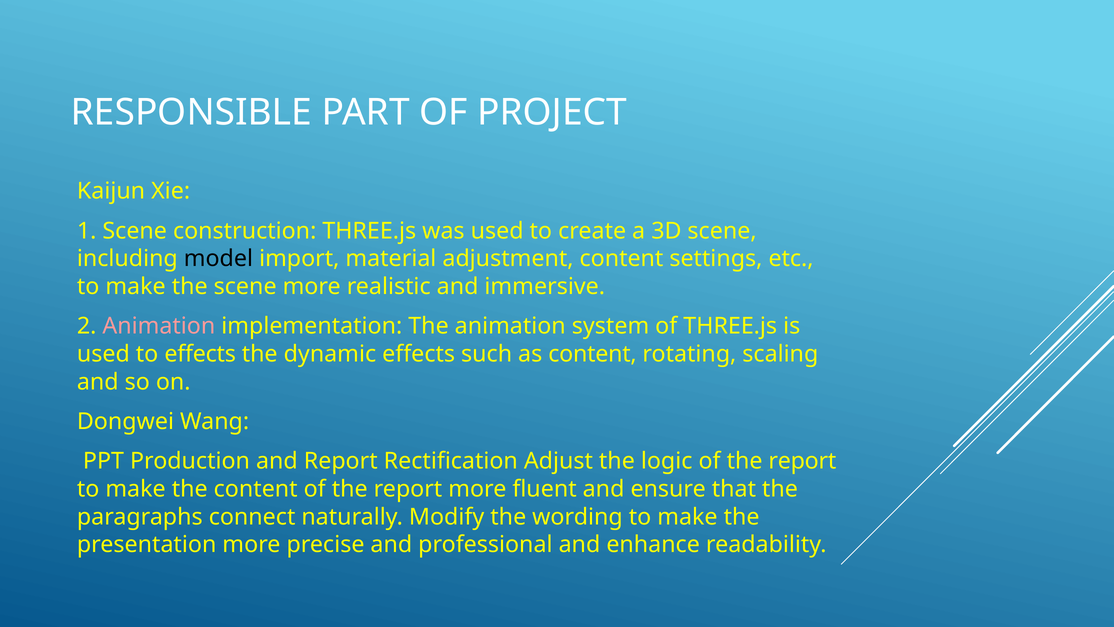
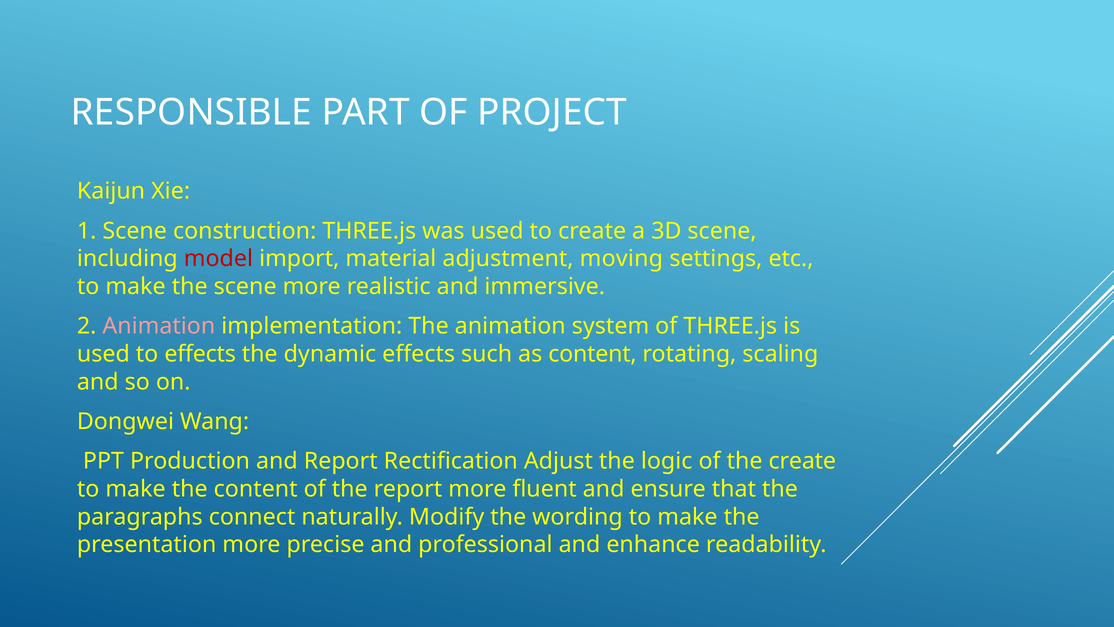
model colour: black -> red
adjustment content: content -> moving
logic of the report: report -> create
